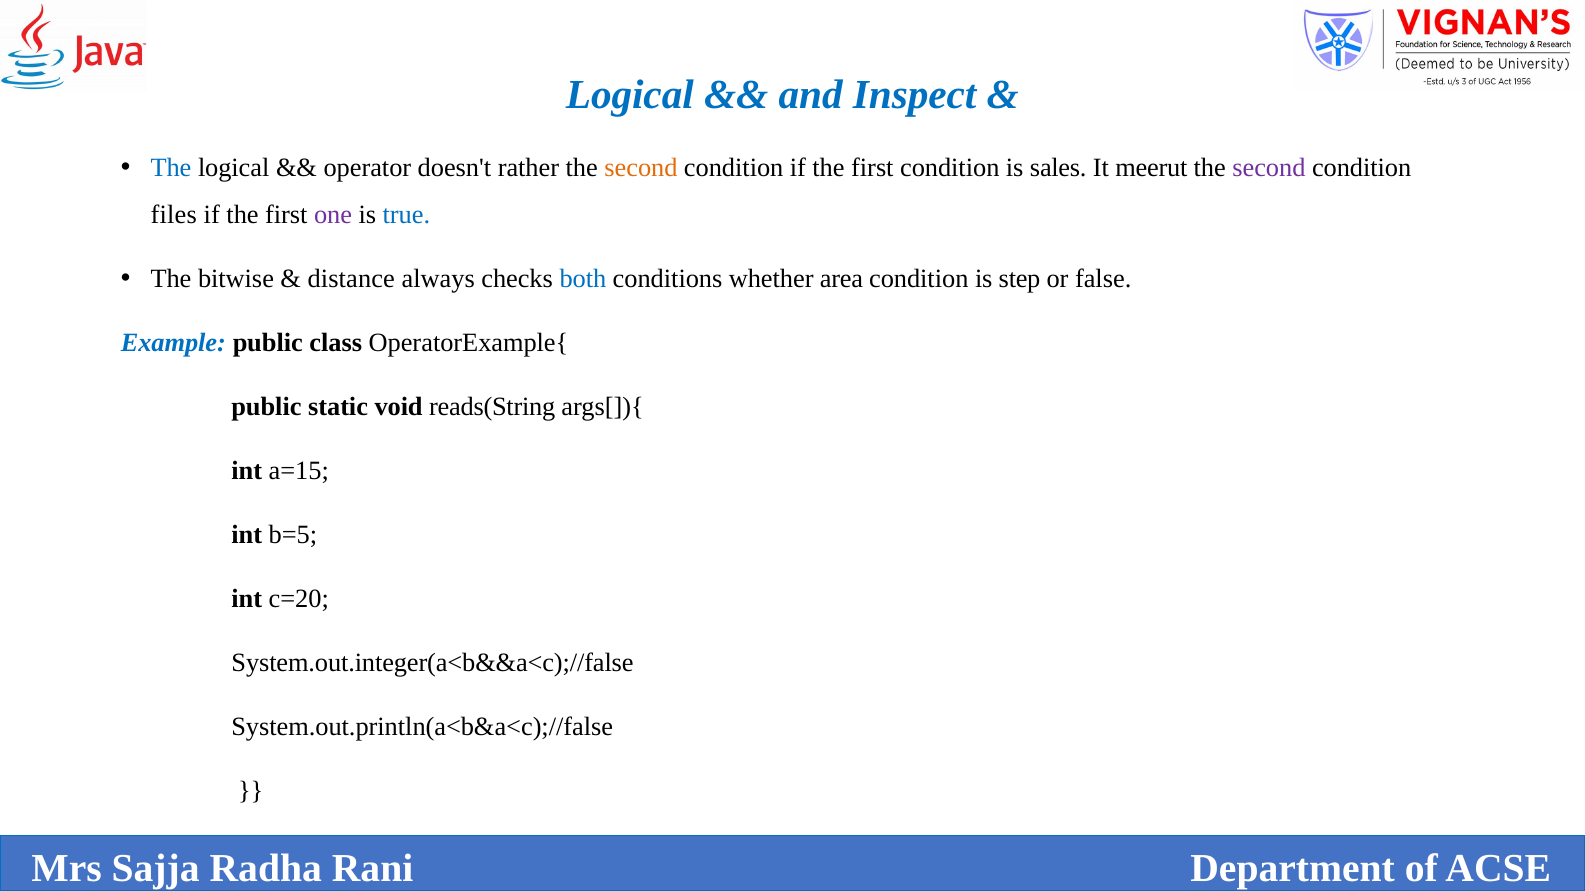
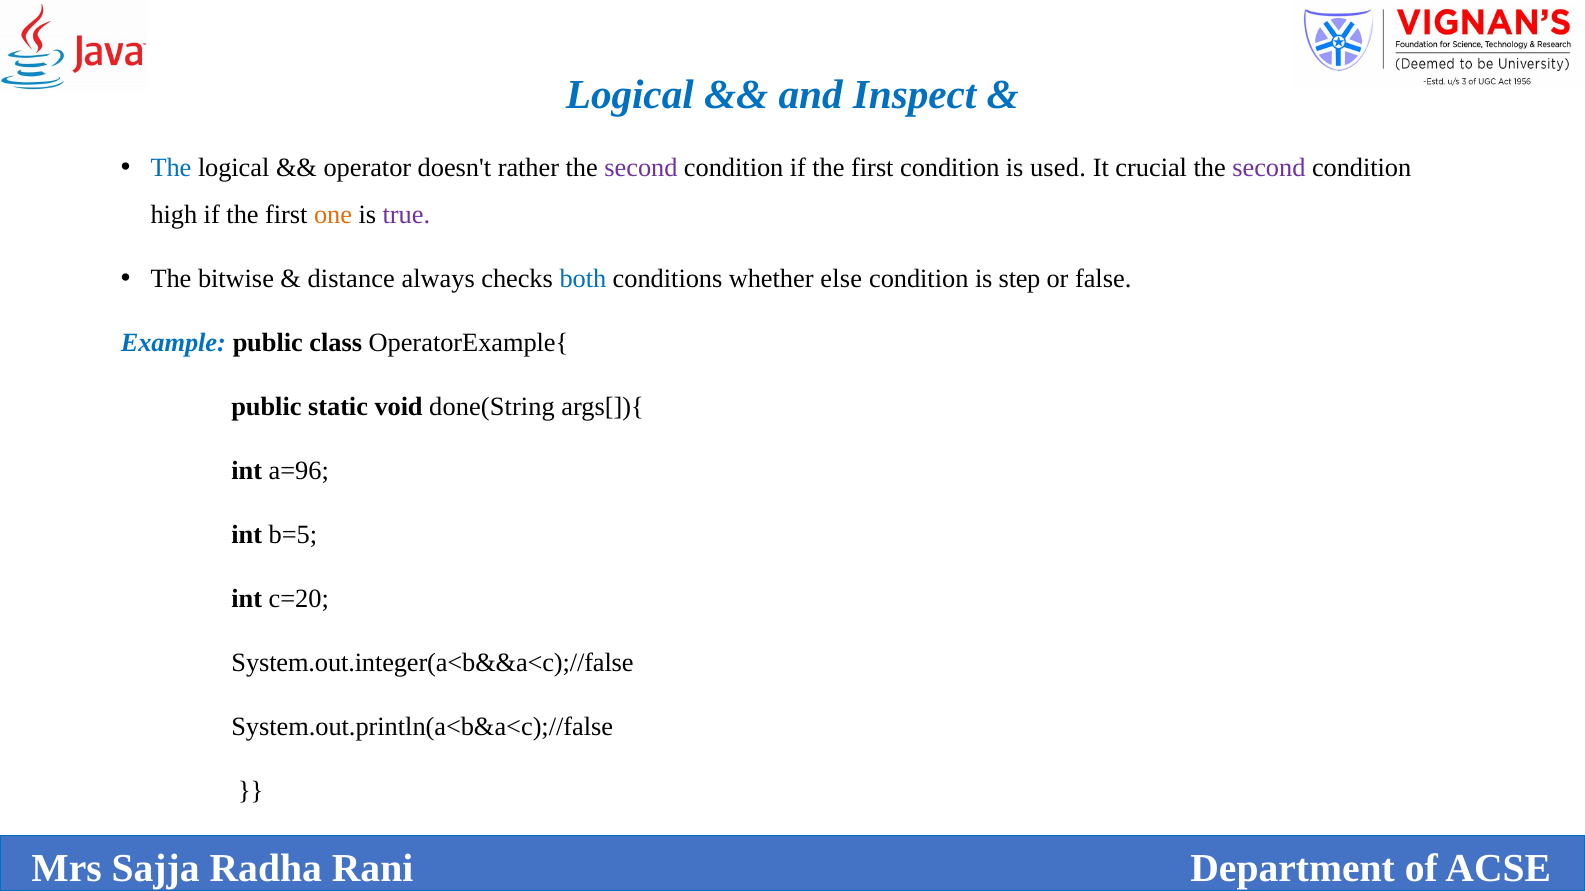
second at (641, 168) colour: orange -> purple
sales: sales -> used
meerut: meerut -> crucial
files: files -> high
one colour: purple -> orange
true colour: blue -> purple
area: area -> else
reads(String: reads(String -> done(String
a=15: a=15 -> a=96
